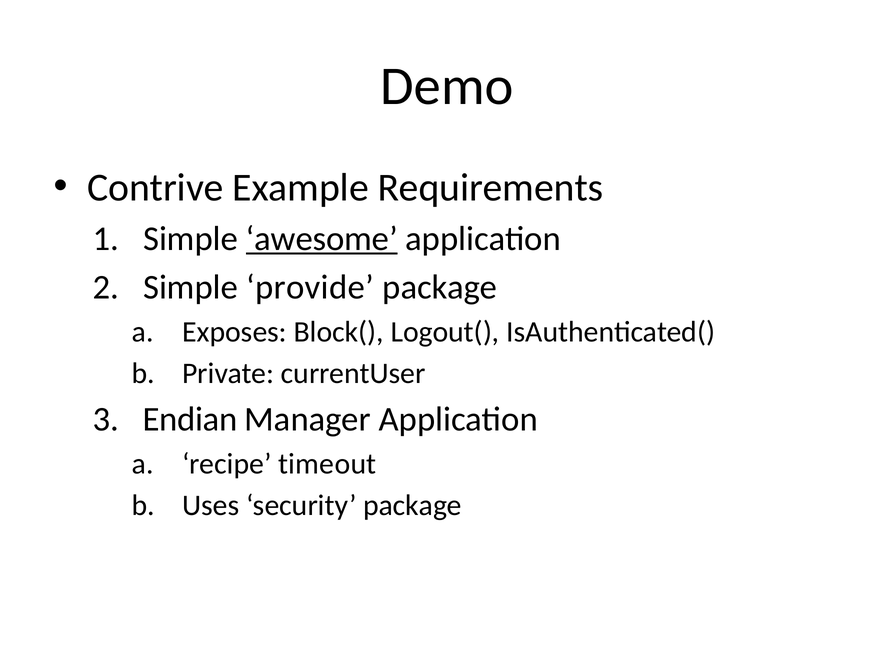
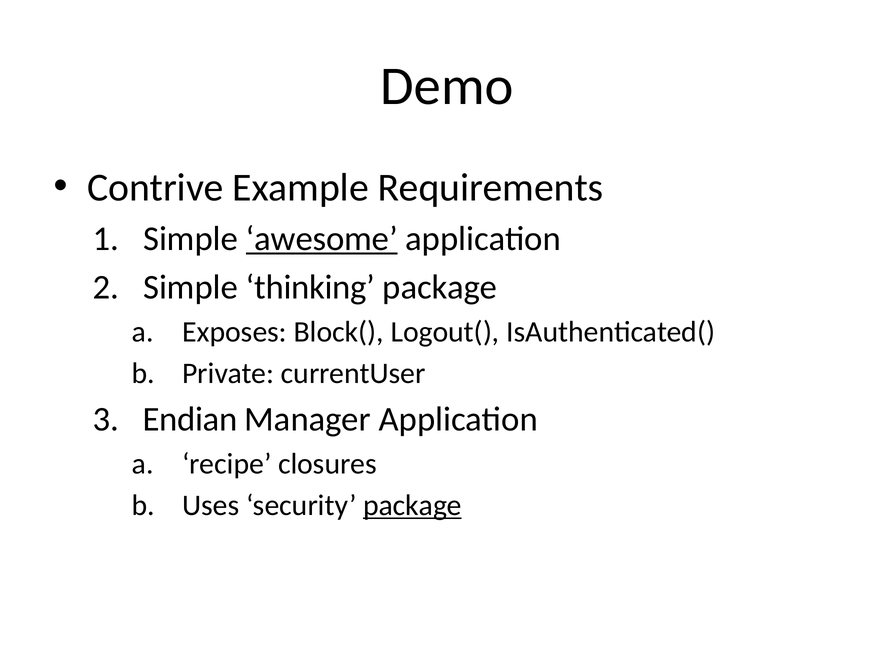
provide: provide -> thinking
timeout: timeout -> closures
package at (412, 506) underline: none -> present
